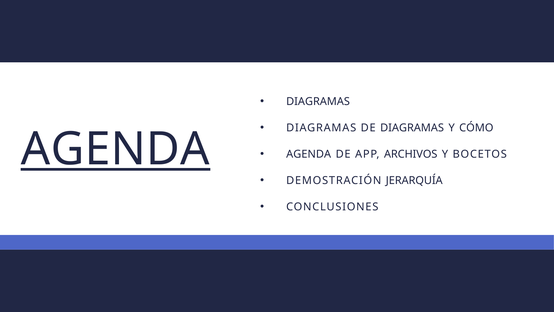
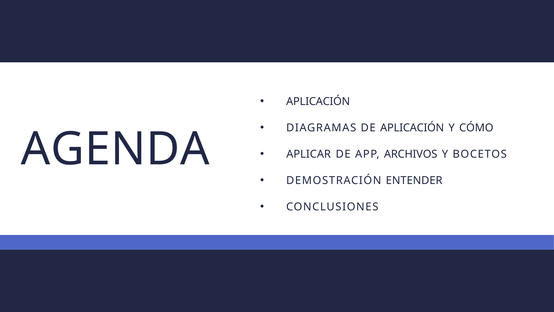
DIAGRAMAS at (318, 101): DIAGRAMAS -> APLICACIÓN
DE DIAGRAMAS: DIAGRAMAS -> APLICACIÓN
AGENDA at (115, 149) underline: present -> none
AGENDA at (309, 154): AGENDA -> APLICAR
JERARQUÍA: JERARQUÍA -> ENTENDER
